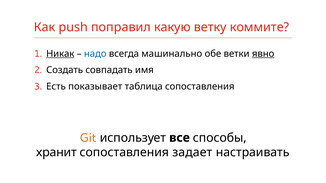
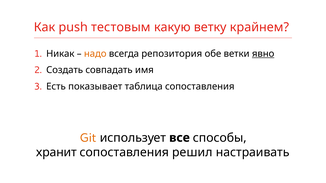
поправил: поправил -> тестовым
коммите: коммите -> крайнем
Никак underline: present -> none
надо colour: blue -> orange
машинально: машинально -> репозитория
задает: задает -> решил
